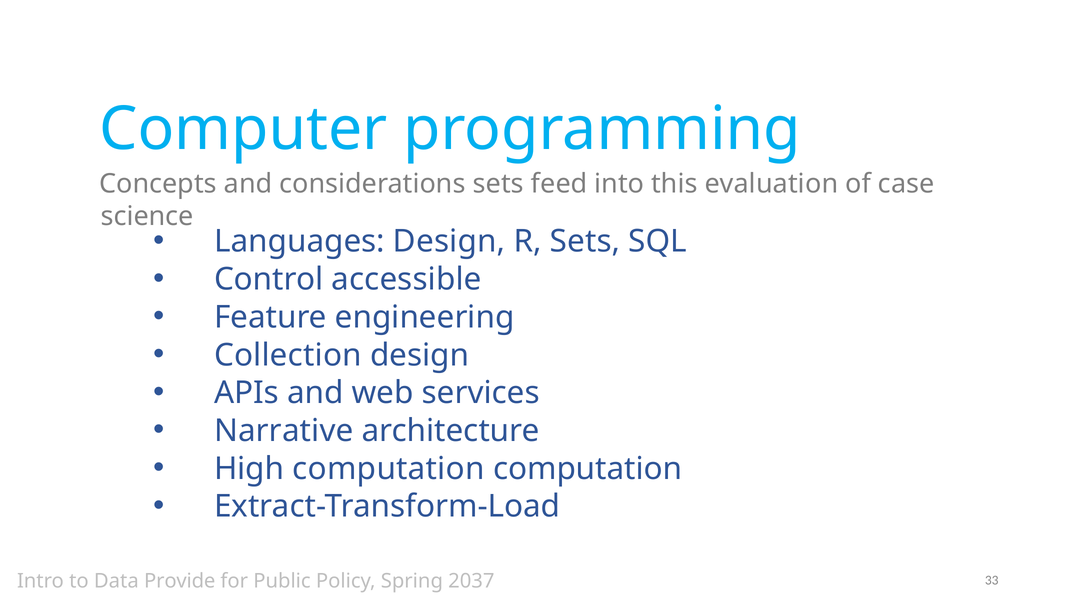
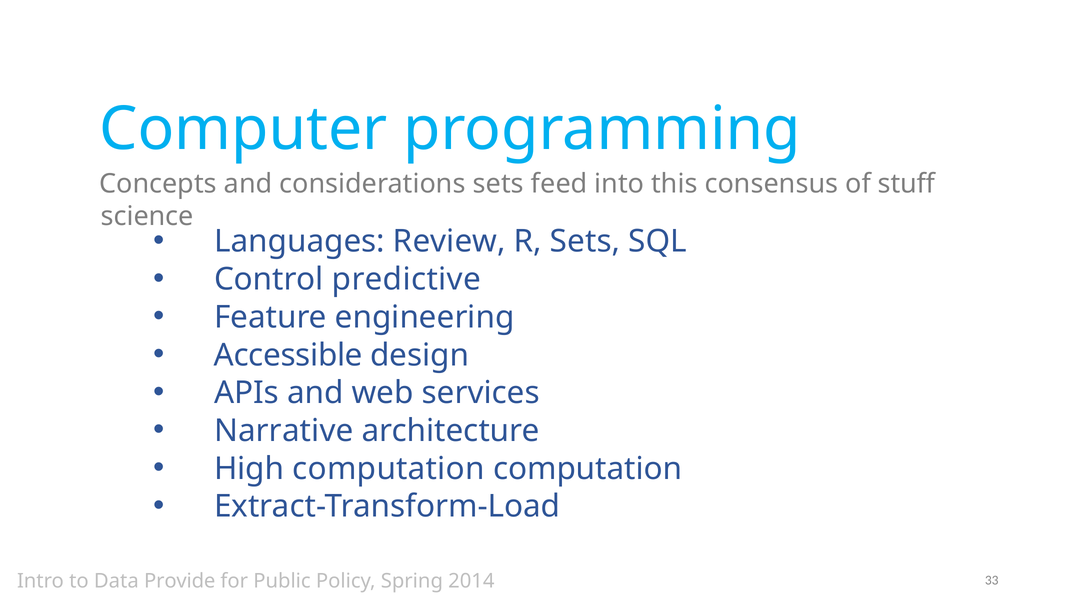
evaluation: evaluation -> consensus
case: case -> stuff
Languages Design: Design -> Review
accessible: accessible -> predictive
Collection: Collection -> Accessible
2037: 2037 -> 2014
